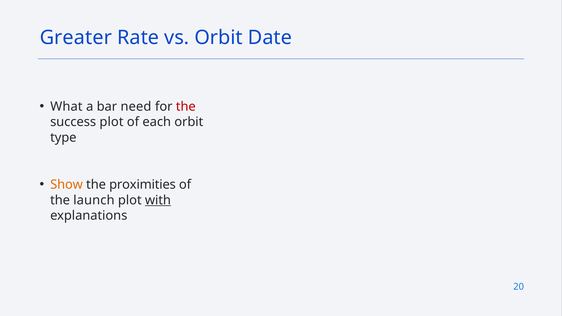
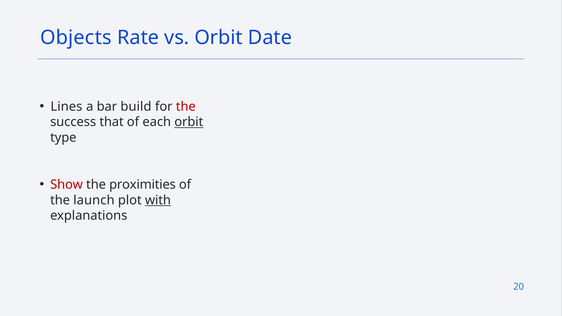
Greater: Greater -> Objects
What: What -> Lines
need: need -> build
success plot: plot -> that
orbit at (189, 122) underline: none -> present
Show colour: orange -> red
